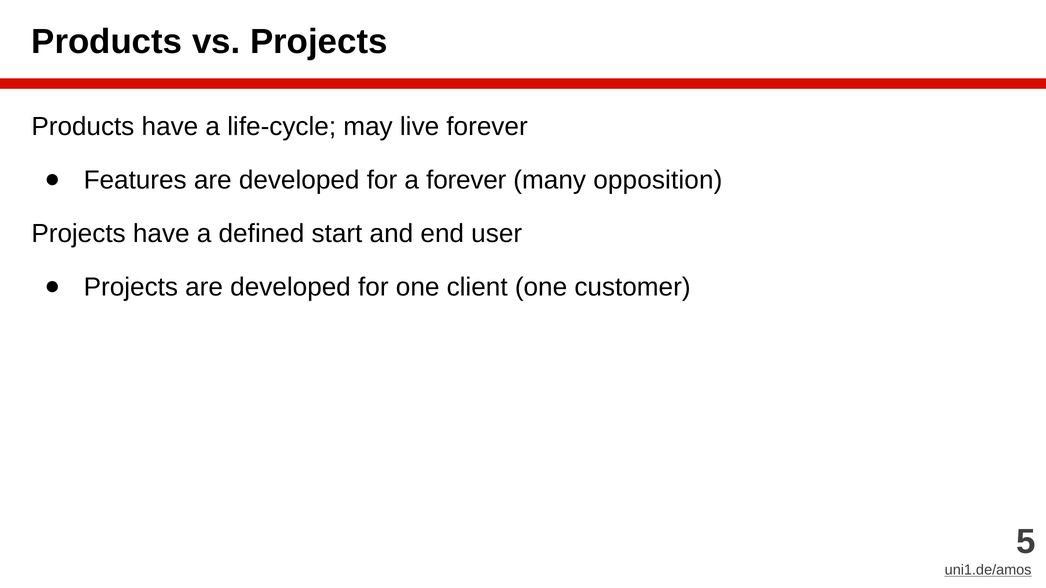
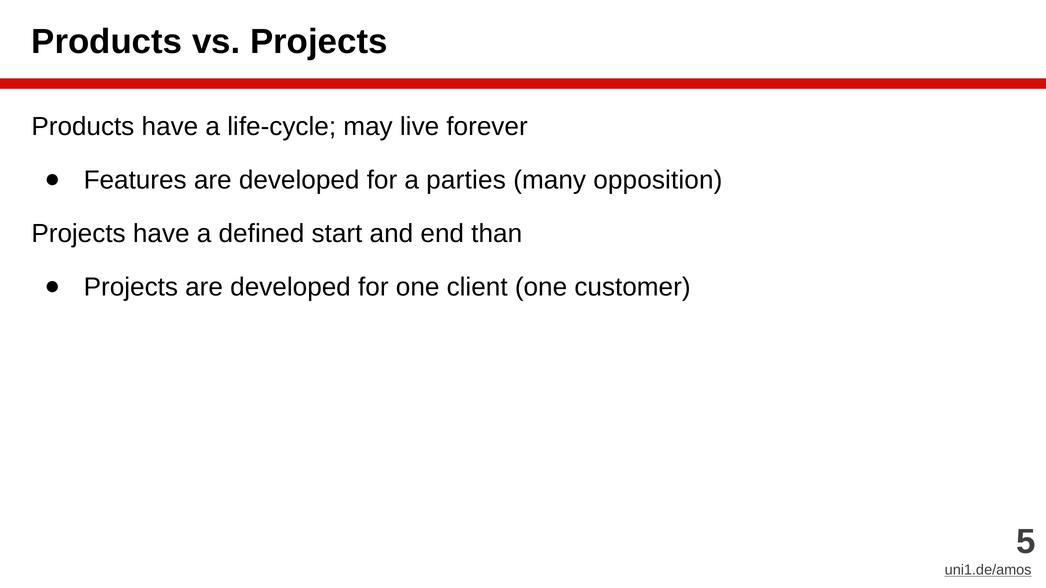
a forever: forever -> parties
user: user -> than
